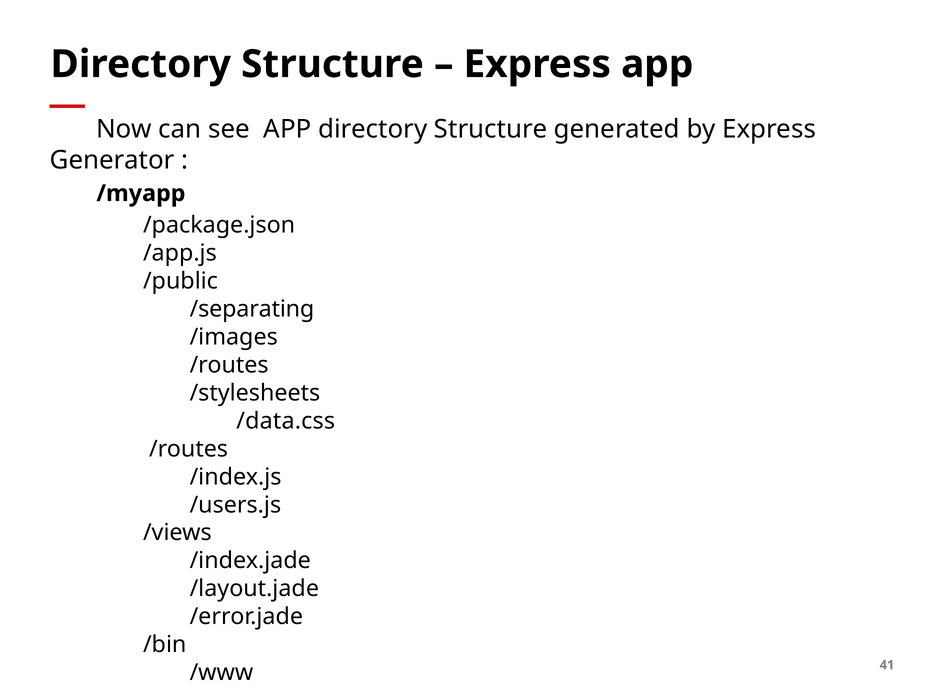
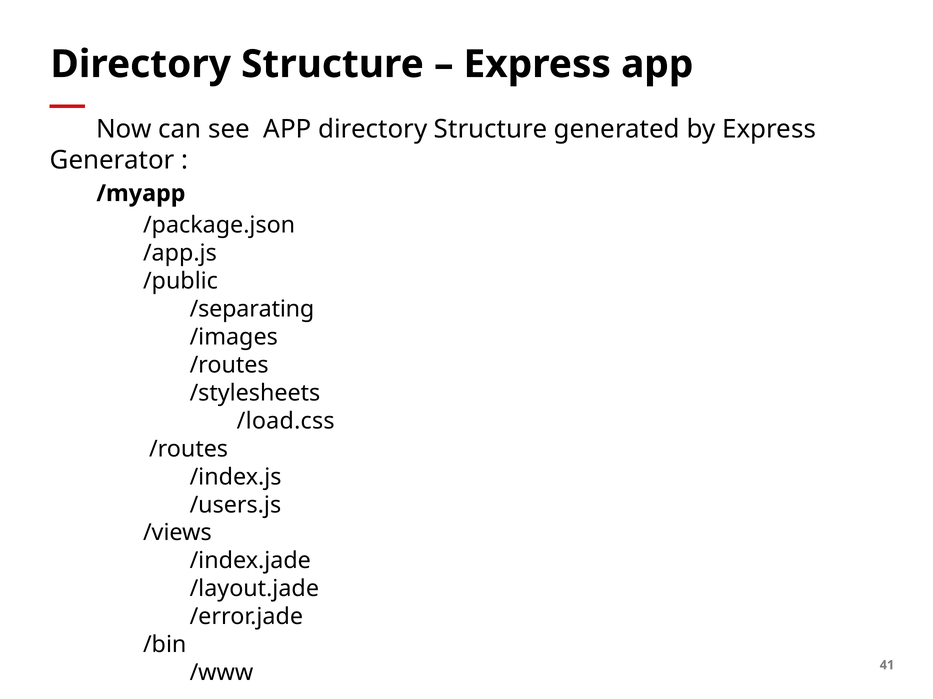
/data.css: /data.css -> /load.css
